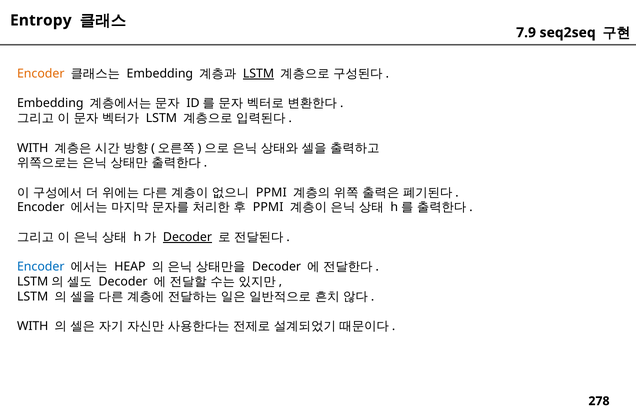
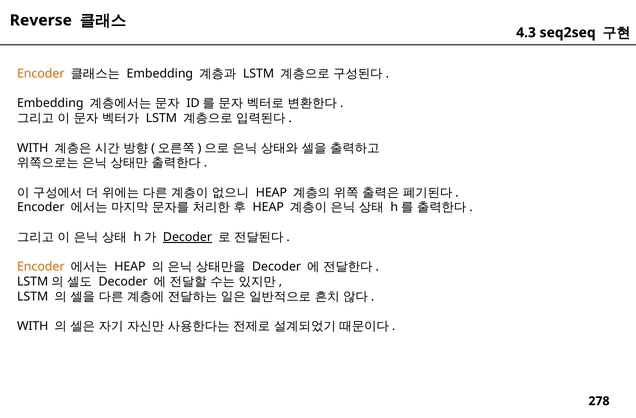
Entropy: Entropy -> Reverse
7.9: 7.9 -> 4.3
LSTM at (259, 74) underline: present -> none
PPMI at (271, 192): PPMI -> HEAP
PPMI at (268, 207): PPMI -> HEAP
Encoder at (41, 267) colour: blue -> orange
